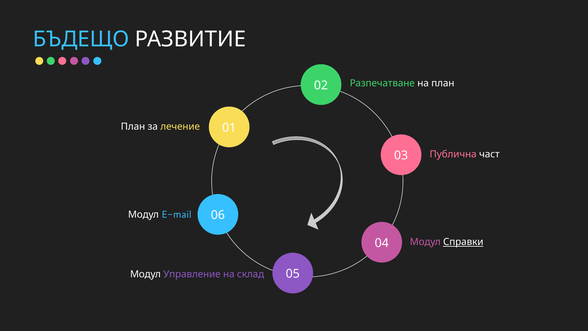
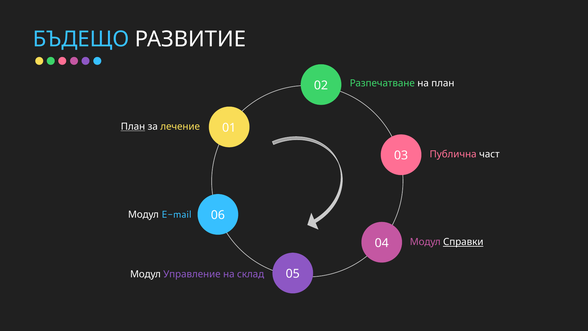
План at (133, 127) underline: none -> present
